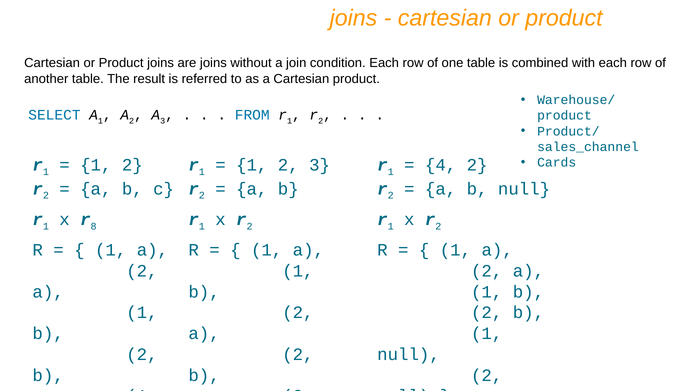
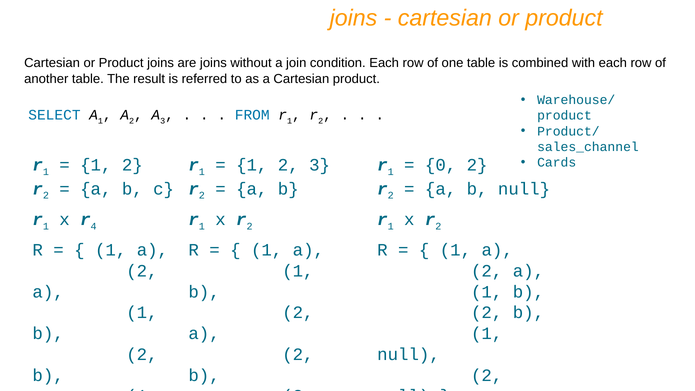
4 at (441, 165): 4 -> 0
r 8: 8 -> 4
